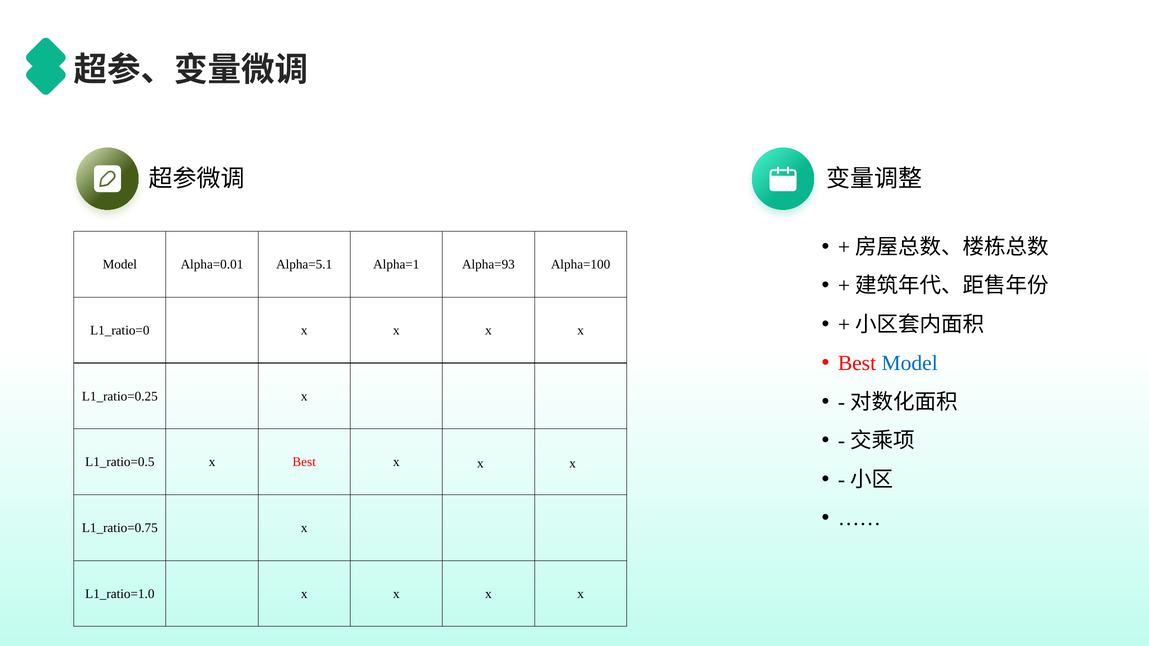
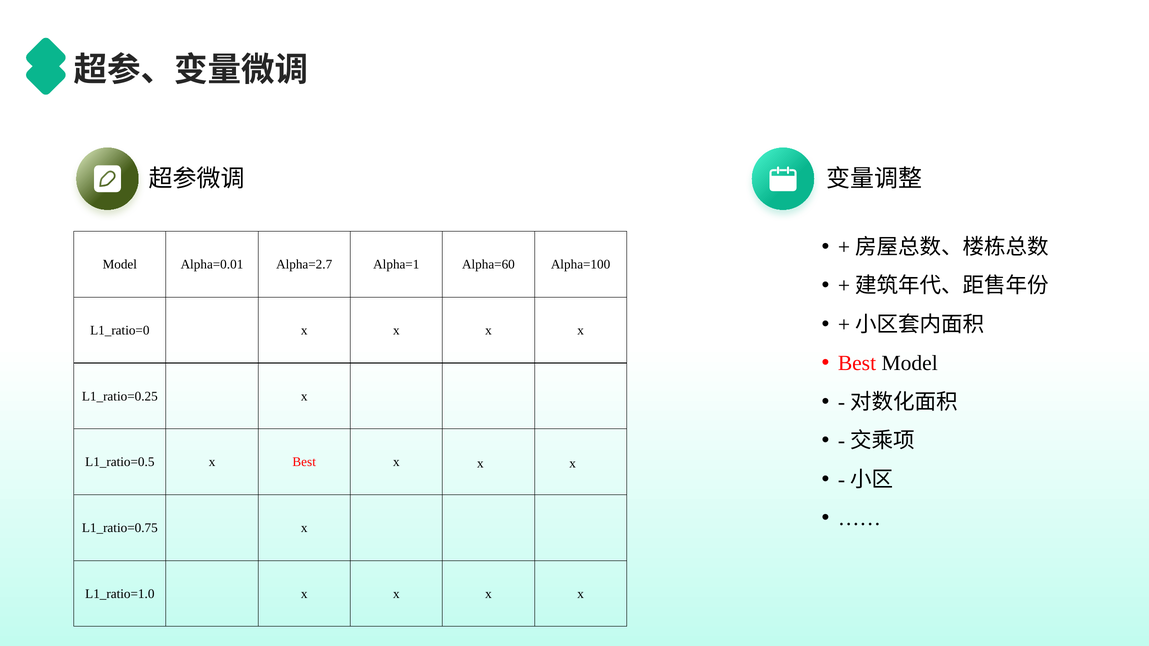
Alpha=5.1: Alpha=5.1 -> Alpha=2.7
Alpha=93: Alpha=93 -> Alpha=60
Model at (910, 364) colour: blue -> black
